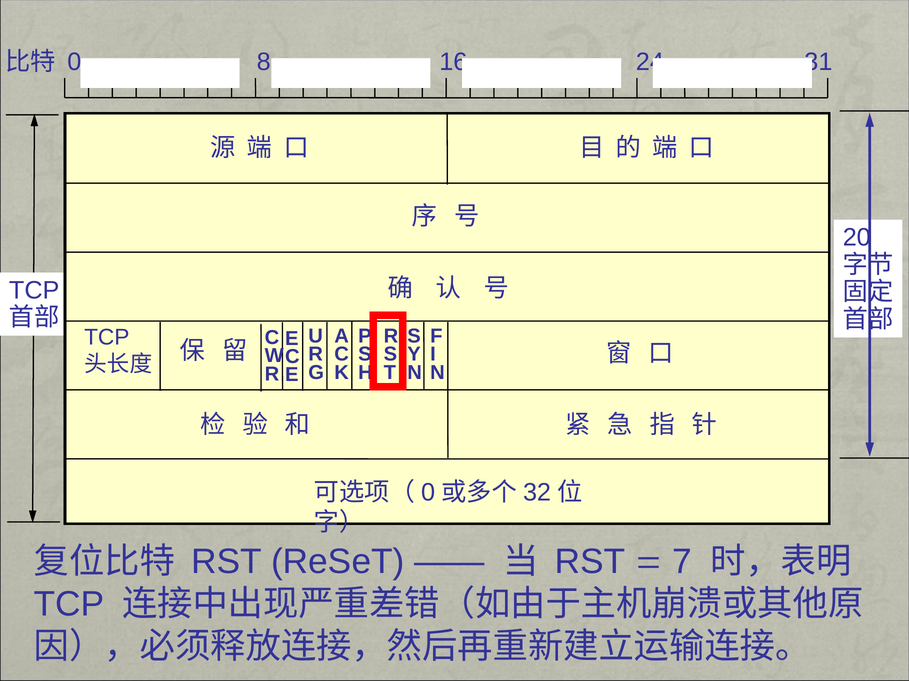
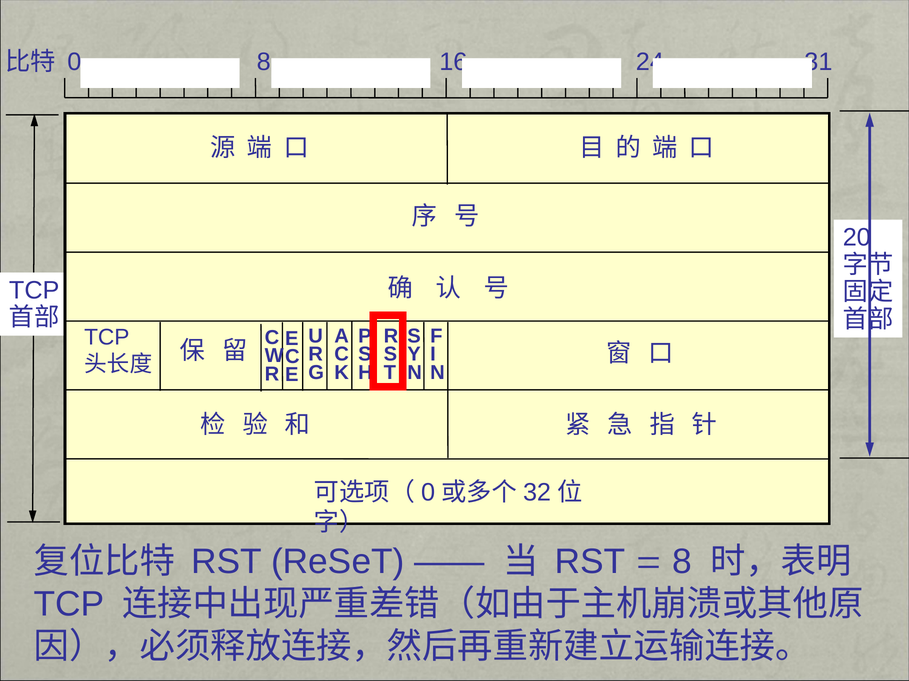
7 at (682, 562): 7 -> 8
